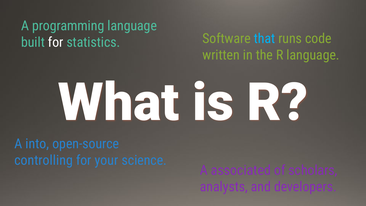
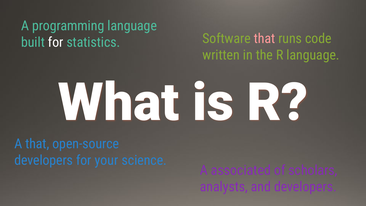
that at (264, 39) colour: light blue -> pink
A into: into -> that
controlling at (44, 160): controlling -> developers
